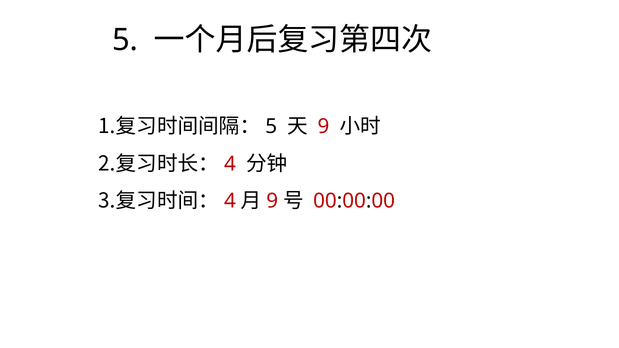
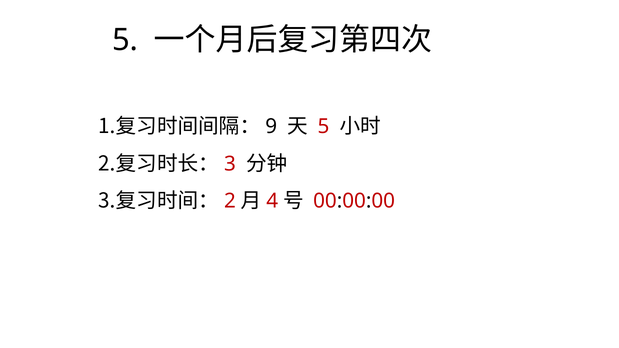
5 at (271, 127): 5 -> 9
9 at (324, 127): 9 -> 5
4 at (230, 164): 4 -> 3
4 at (230, 201): 4 -> 2
9 at (272, 201): 9 -> 4
